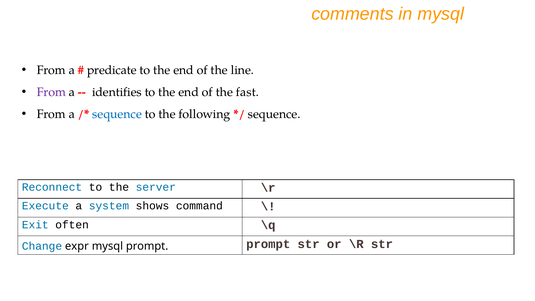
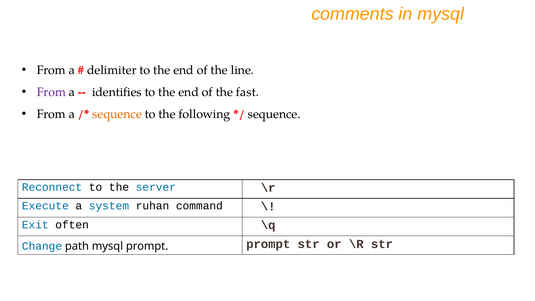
predicate: predicate -> delimiter
sequence at (117, 114) colour: blue -> orange
shows: shows -> ruhan
expr: expr -> path
